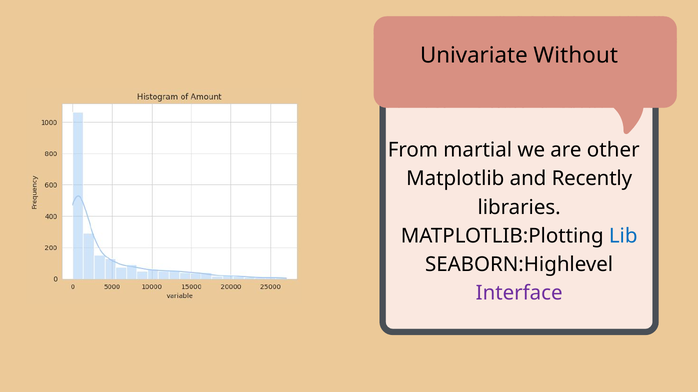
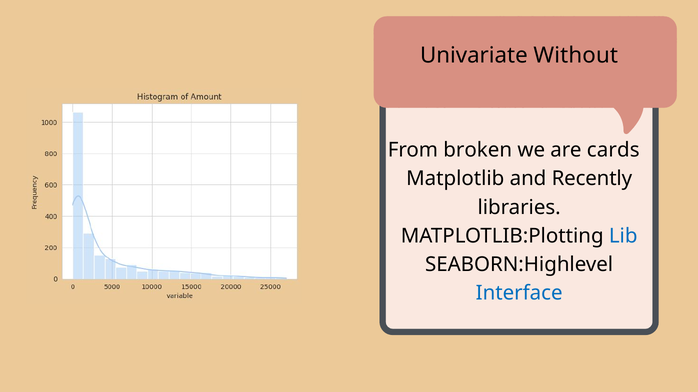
martial: martial -> broken
other: other -> cards
Interface colour: purple -> blue
